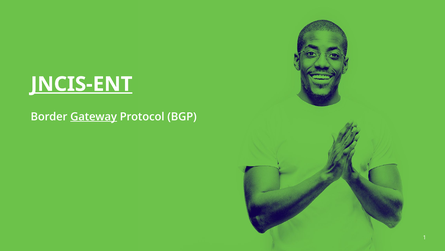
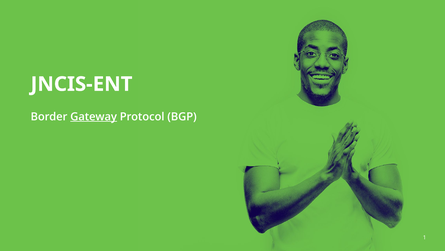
JNCIS-ENT underline: present -> none
